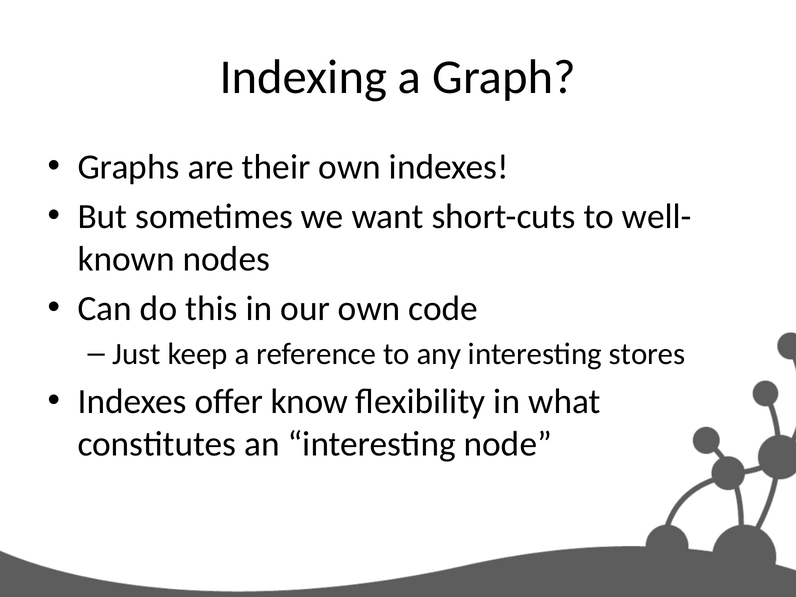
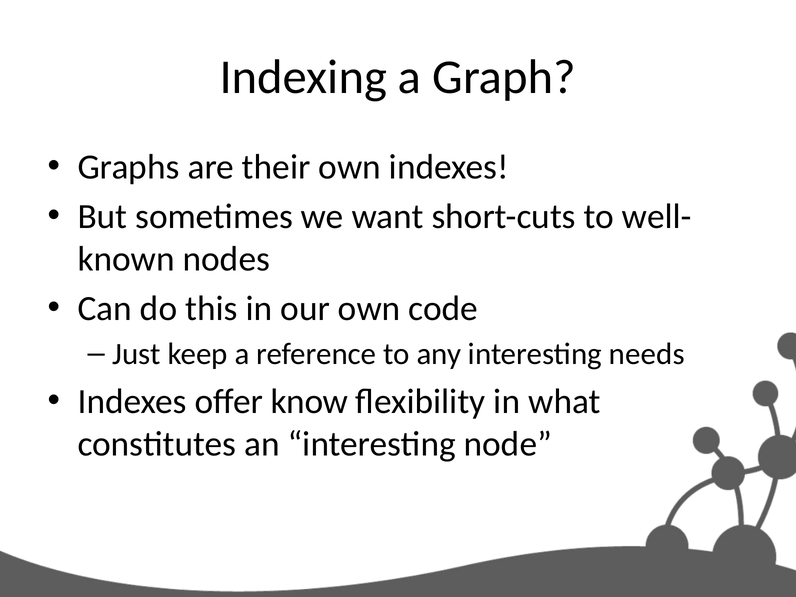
stores: stores -> needs
